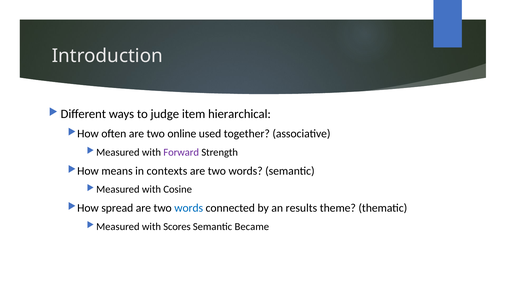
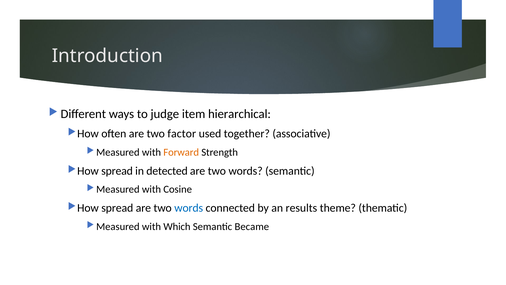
online: online -> factor
Forward colour: purple -> orange
means at (117, 171): means -> spread
contexts: contexts -> detected
Scores: Scores -> Which
